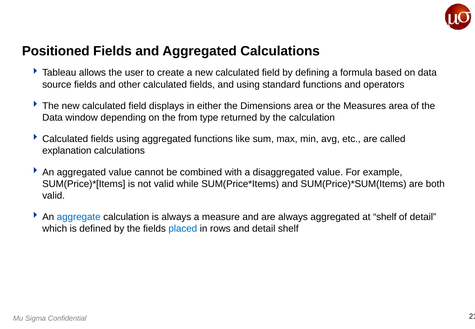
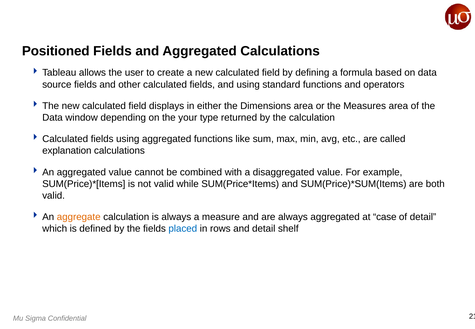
from: from -> your
aggregate colour: blue -> orange
at shelf: shelf -> case
